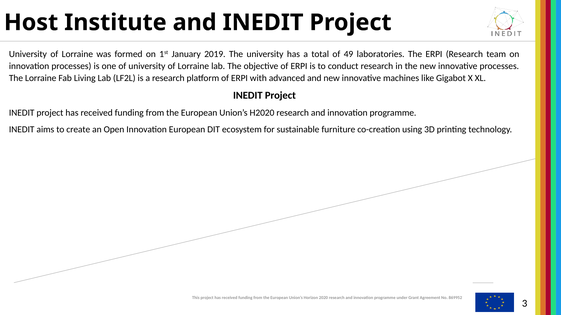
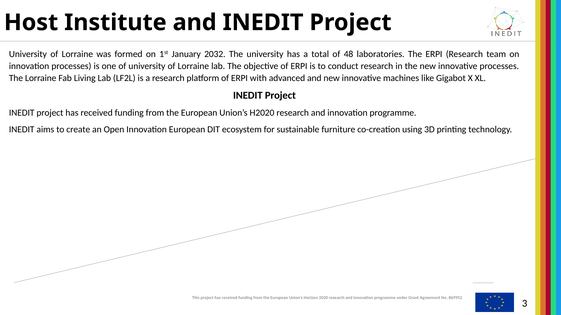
2019: 2019 -> 2032
49: 49 -> 48
